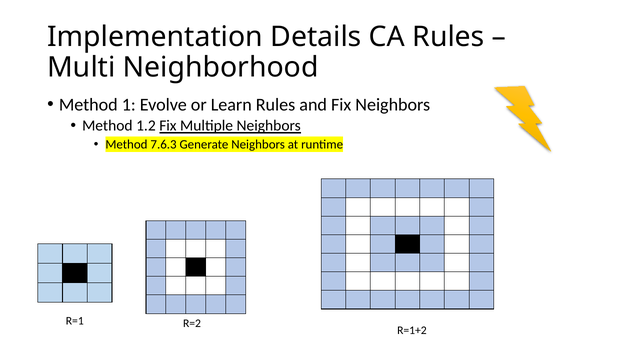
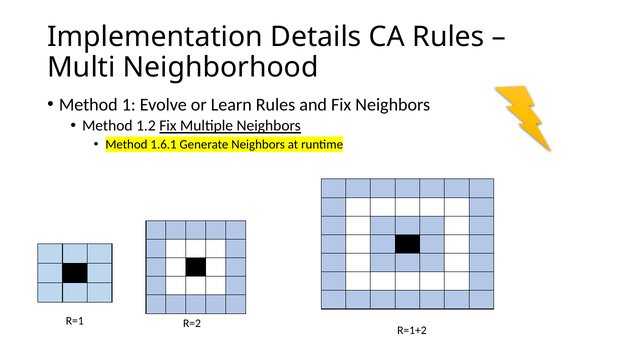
7.6.3: 7.6.3 -> 1.6.1
